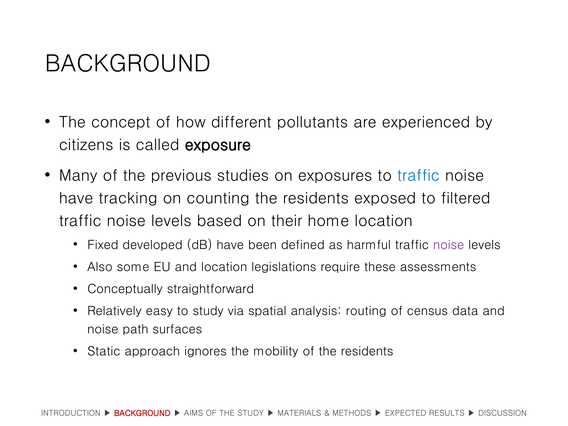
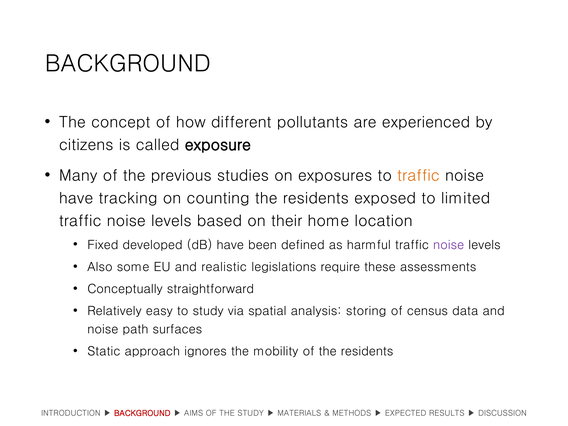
traffic at (418, 176) colour: blue -> orange
filtered: filtered -> limited
and location: location -> realistic
routing: routing -> storing
